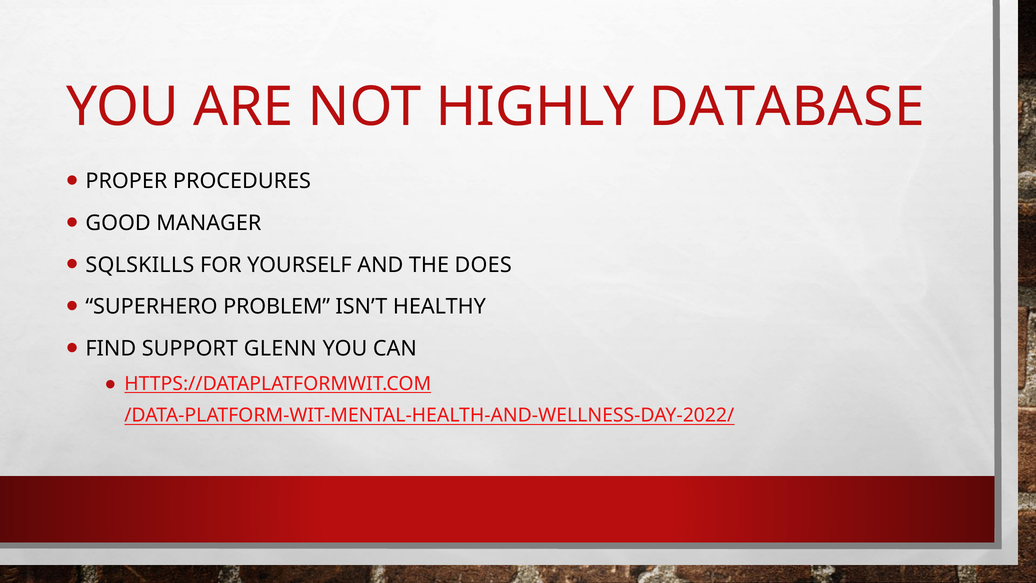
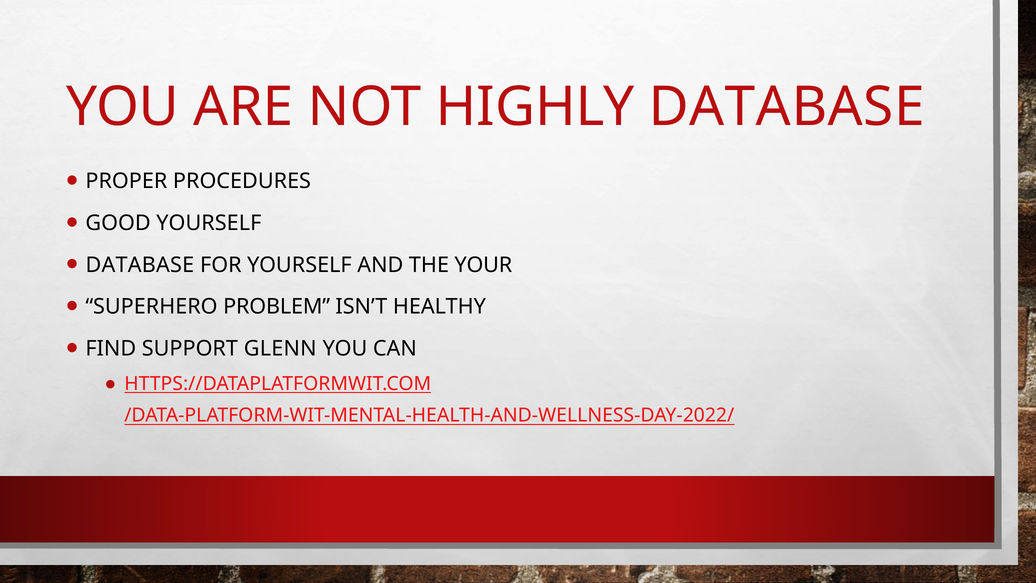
GOOD MANAGER: MANAGER -> YOURSELF
SQLSKILLS at (140, 265): SQLSKILLS -> DATABASE
DOES: DOES -> YOUR
